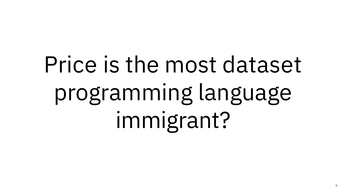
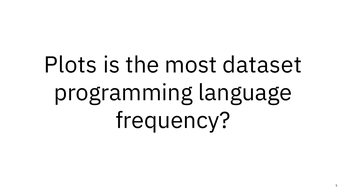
Price: Price -> Plots
immigrant: immigrant -> frequency
